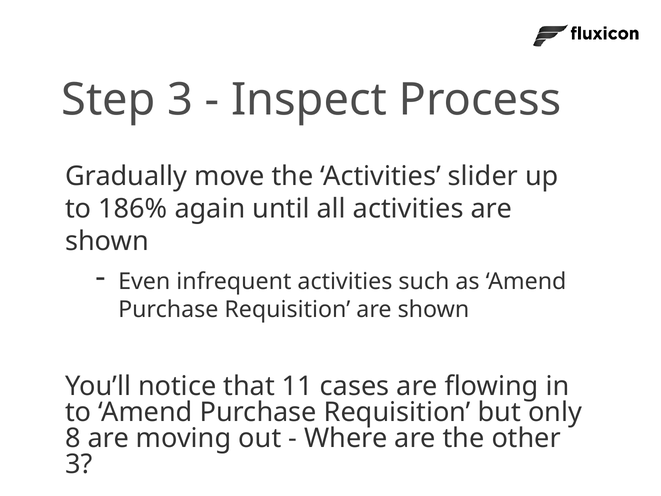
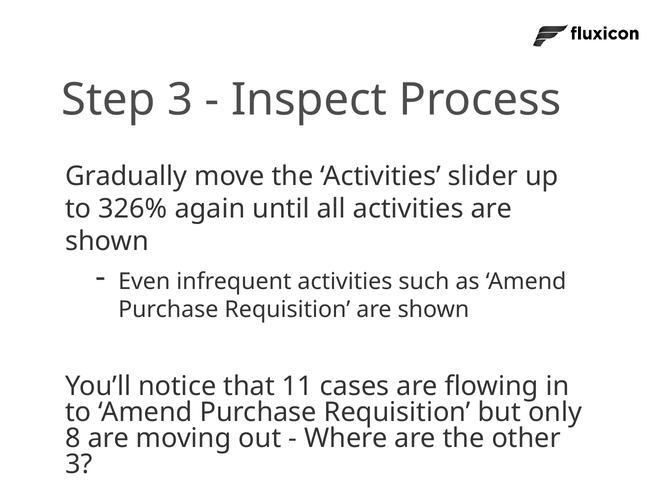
186%: 186% -> 326%
